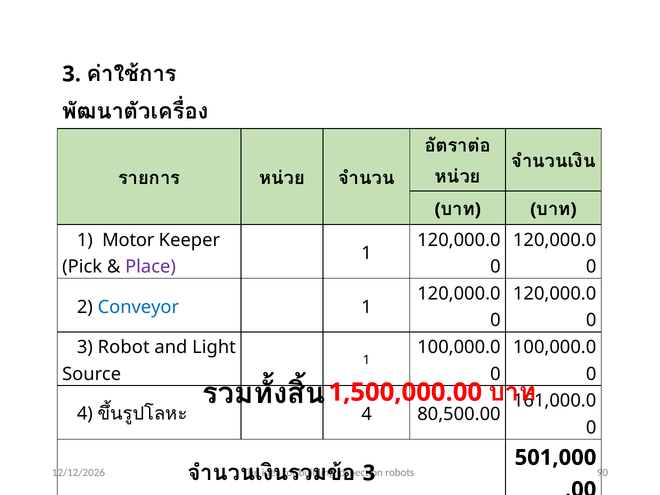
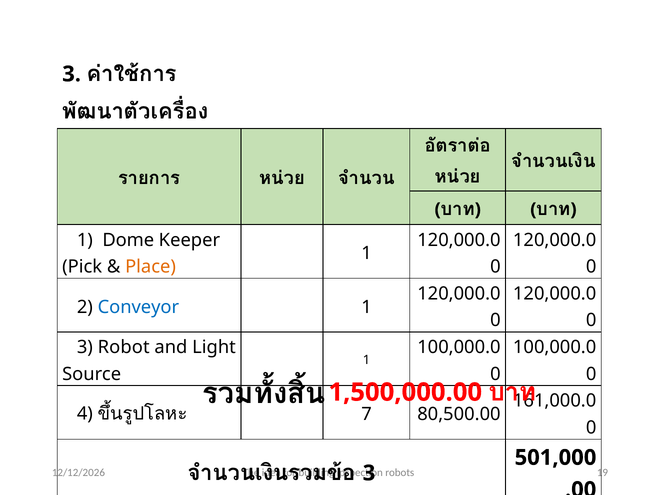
Motor: Motor -> Dome
Place colour: purple -> orange
4 at (367, 414): 4 -> 7
90: 90 -> 19
